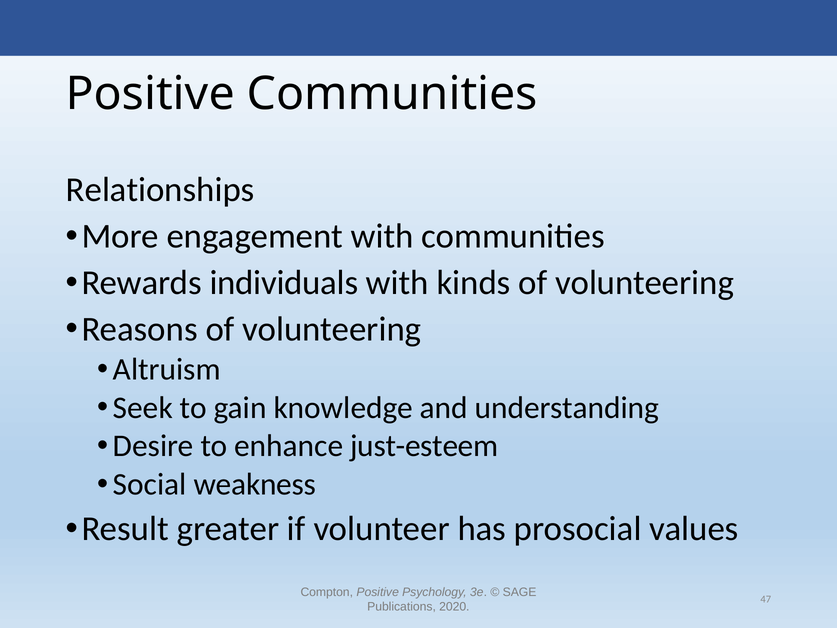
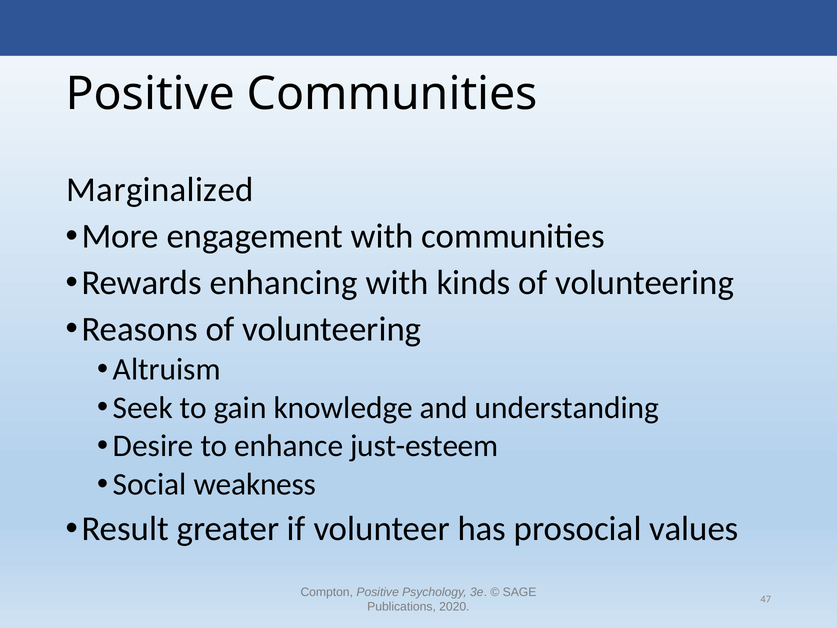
Relationships: Relationships -> Marginalized
individuals: individuals -> enhancing
